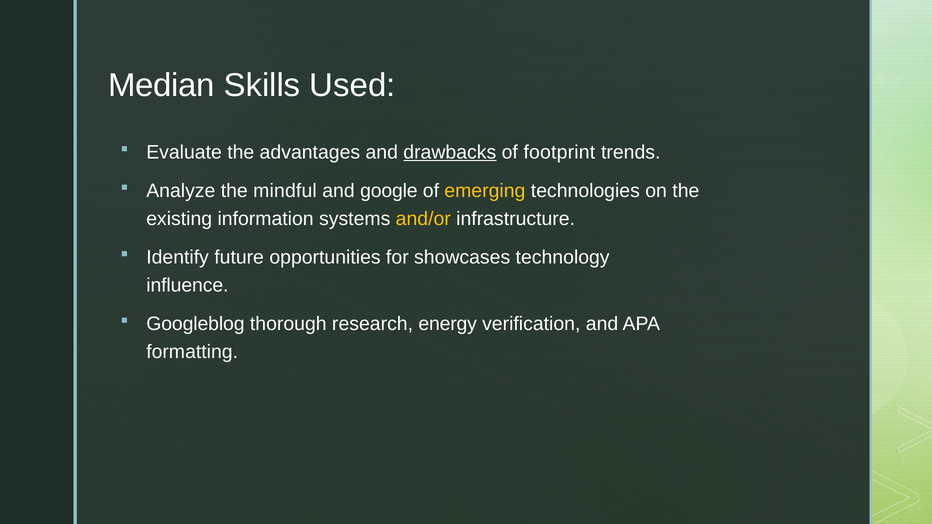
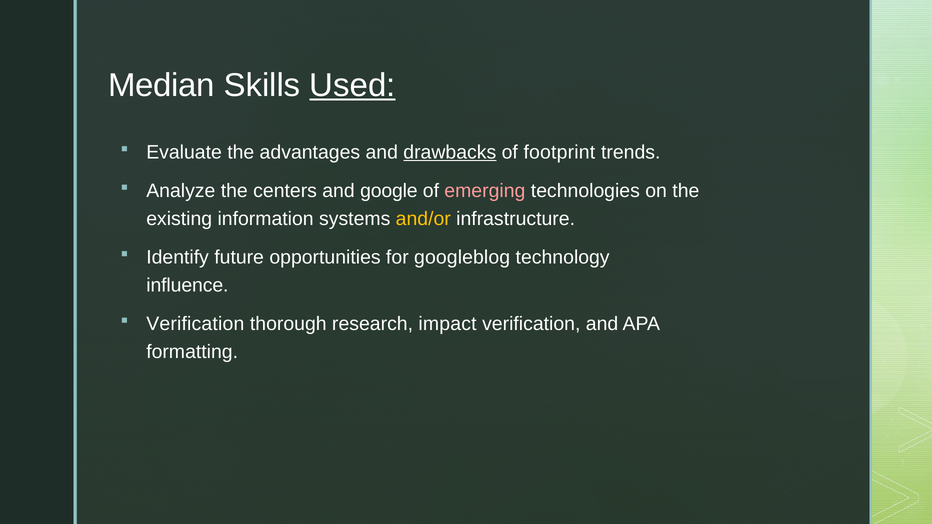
Used underline: none -> present
mindful: mindful -> centers
emerging colour: yellow -> pink
showcases: showcases -> googleblog
Googleblog at (195, 324): Googleblog -> Verification
energy: energy -> impact
